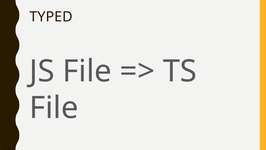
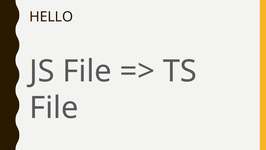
TYPED: TYPED -> HELLO
